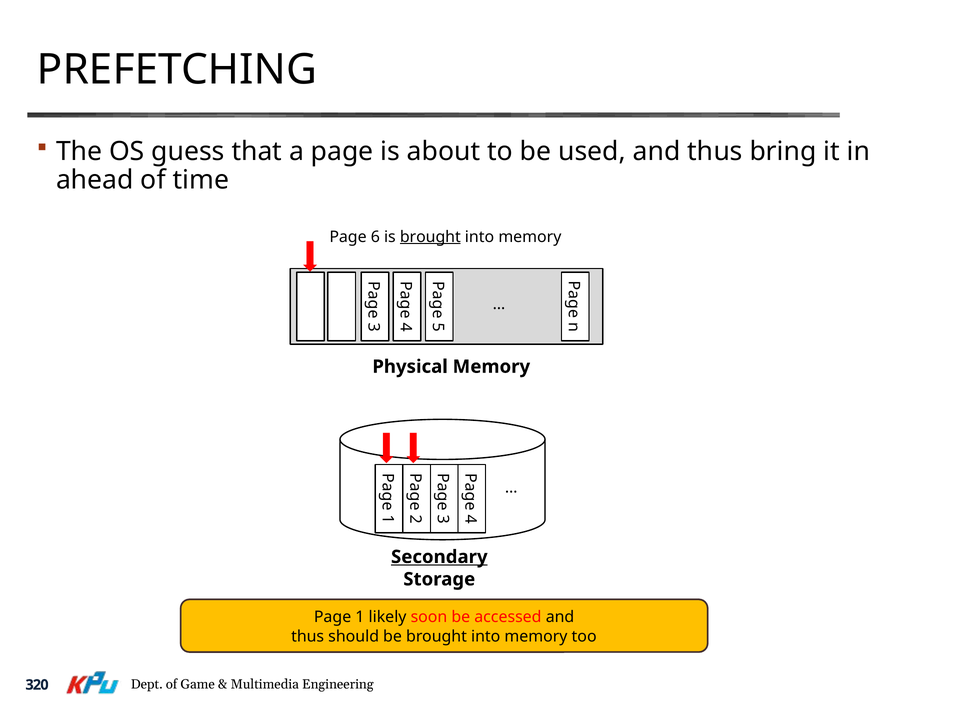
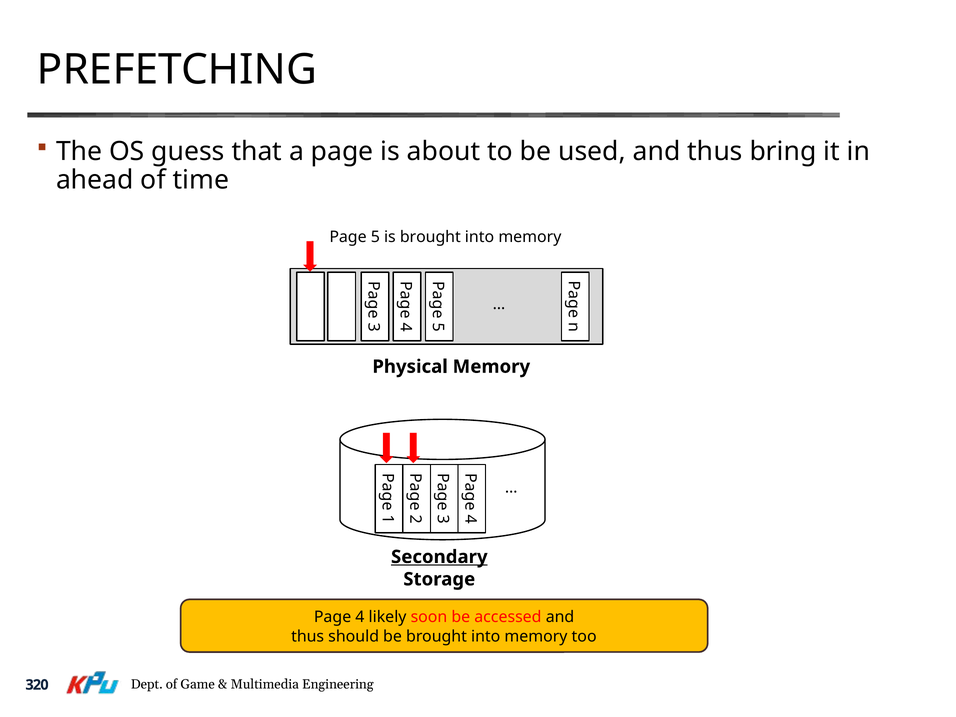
Page 6: 6 -> 5
brought at (430, 237) underline: present -> none
Page 1: 1 -> 4
